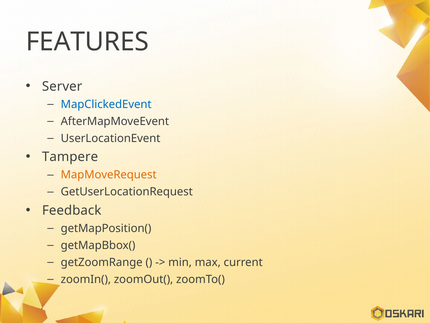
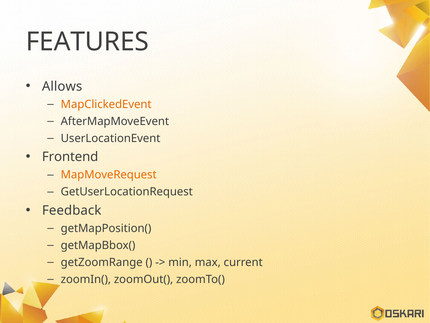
Server: Server -> Allows
MapClickedEvent colour: blue -> orange
Tampere: Tampere -> Frontend
